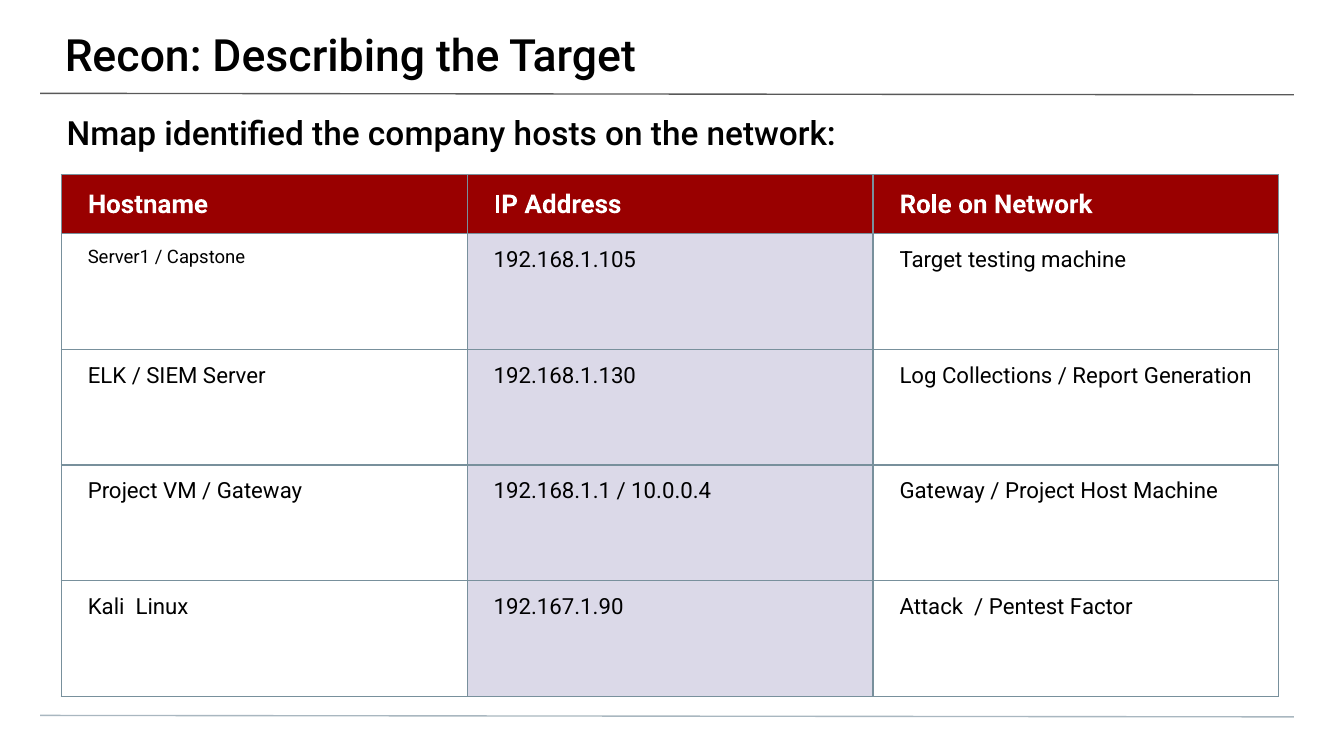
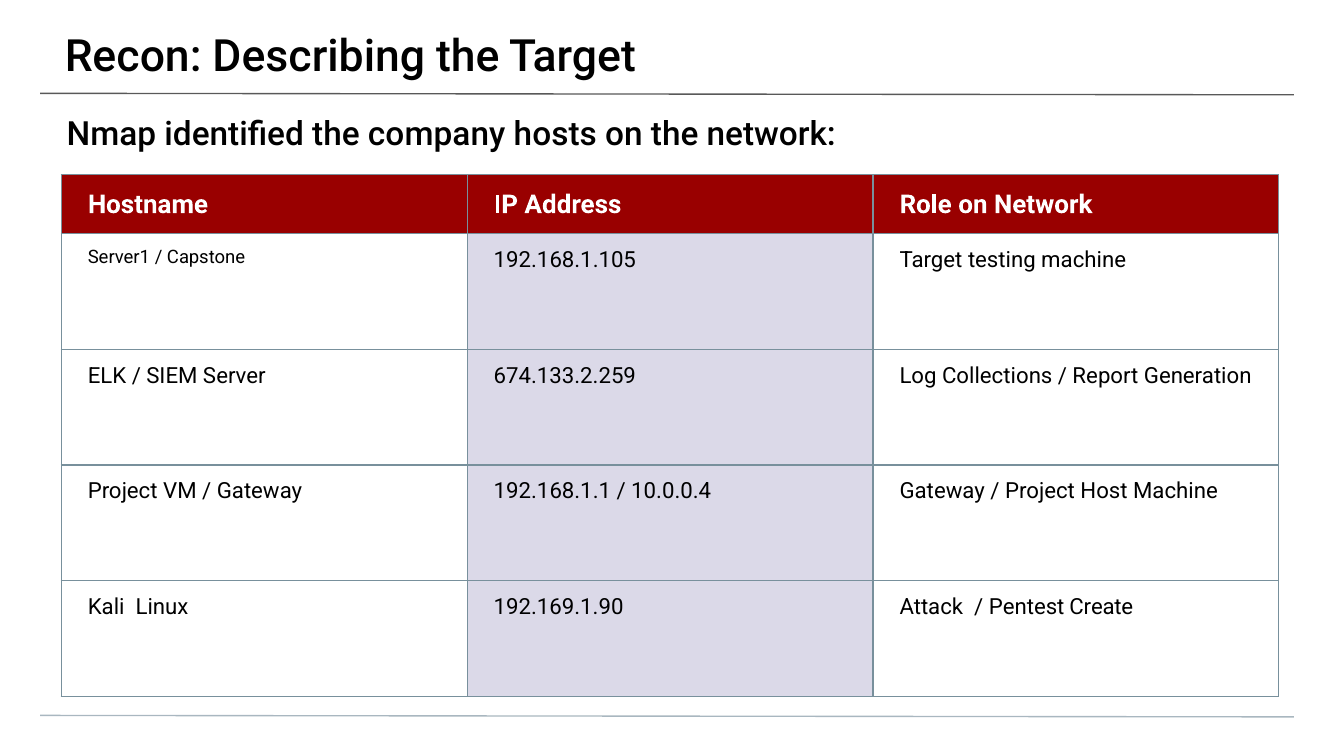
192.168.1.130: 192.168.1.130 -> 674.133.2.259
192.167.1.90: 192.167.1.90 -> 192.169.1.90
Factor: Factor -> Create
